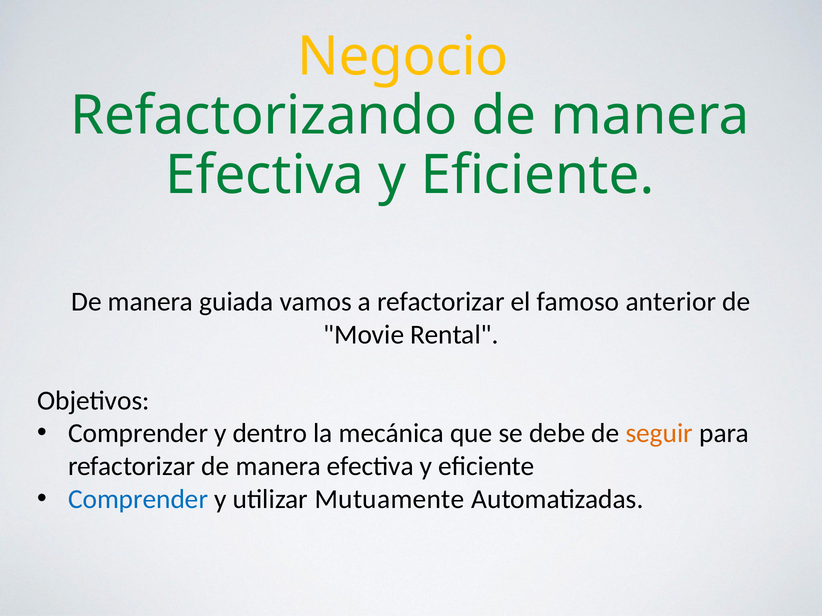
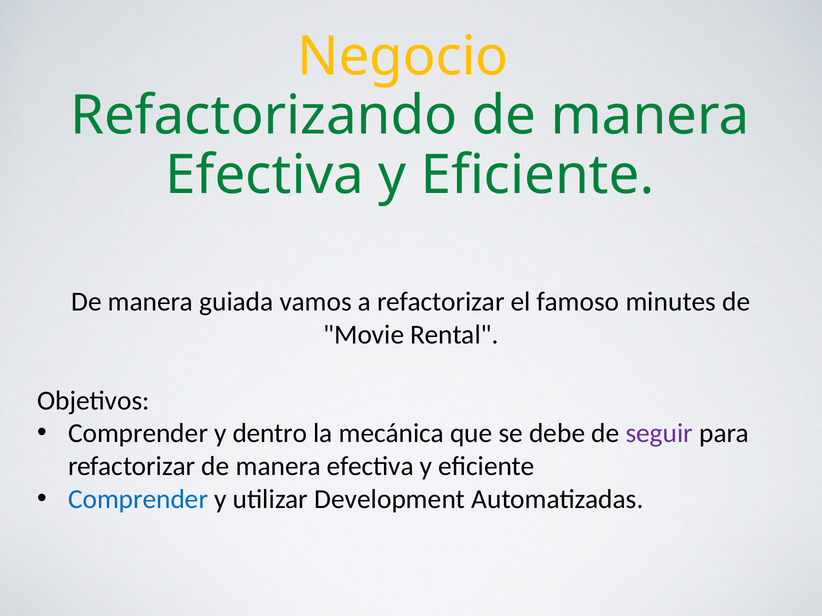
anterior: anterior -> minutes
seguir colour: orange -> purple
Mutuamente: Mutuamente -> Development
